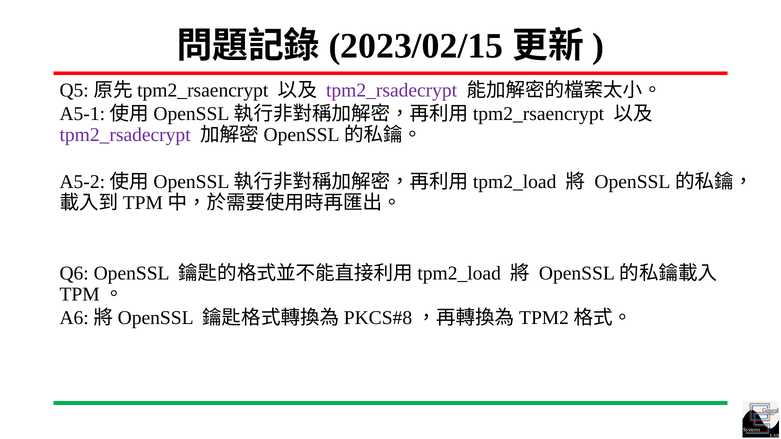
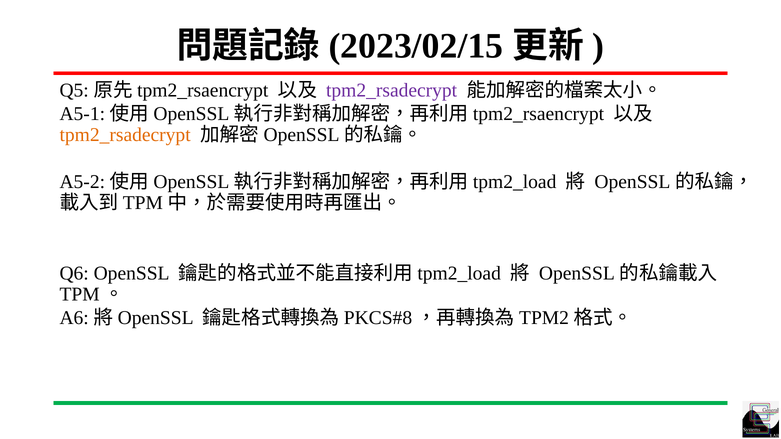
tpm2_rsadecrypt at (125, 135) colour: purple -> orange
